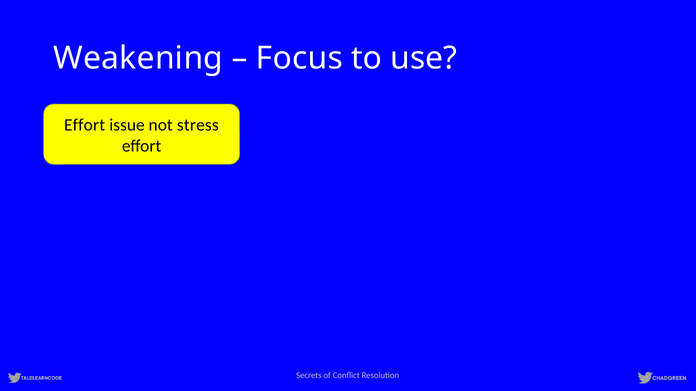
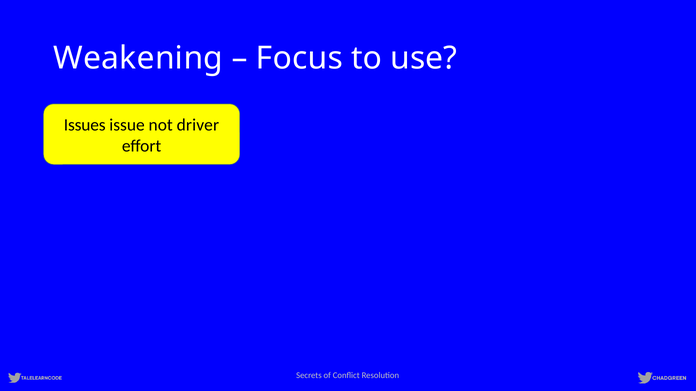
Effort at (85, 125): Effort -> Issues
stress: stress -> driver
